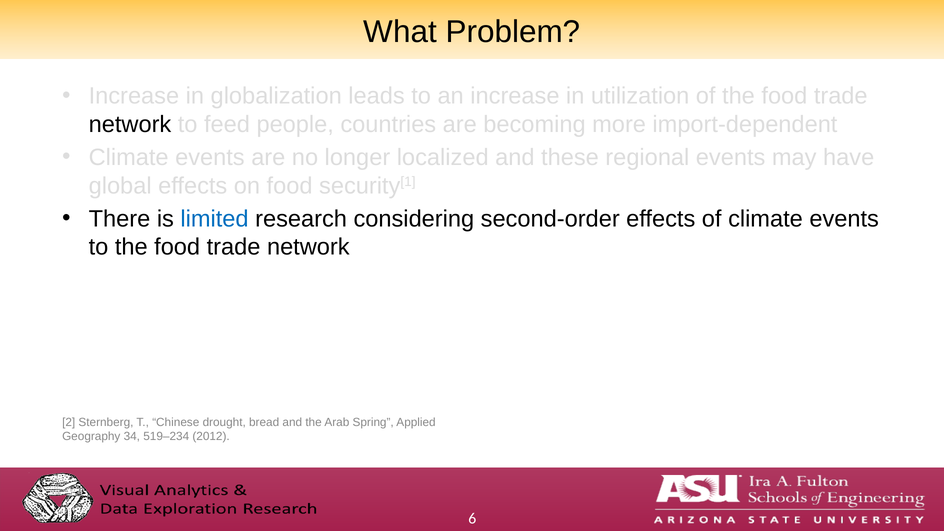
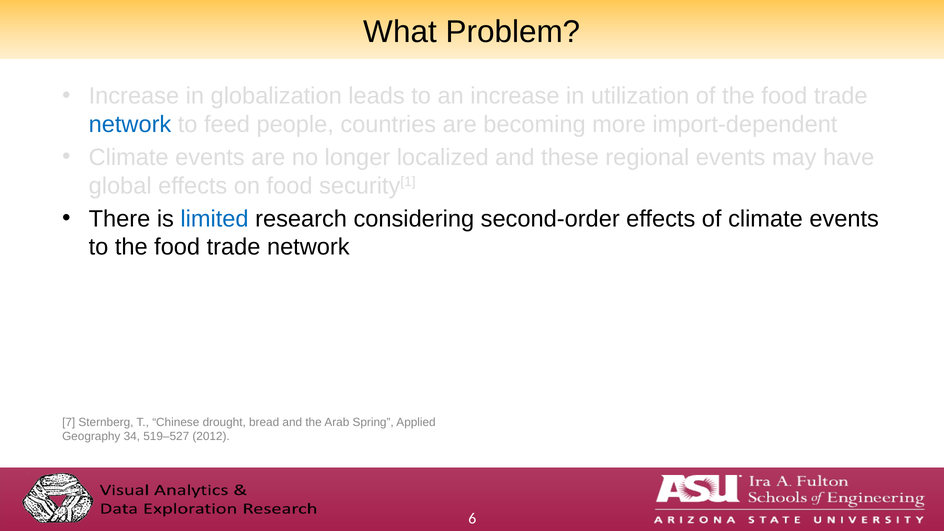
network at (130, 124) colour: black -> blue
2: 2 -> 7
519–234: 519–234 -> 519–527
